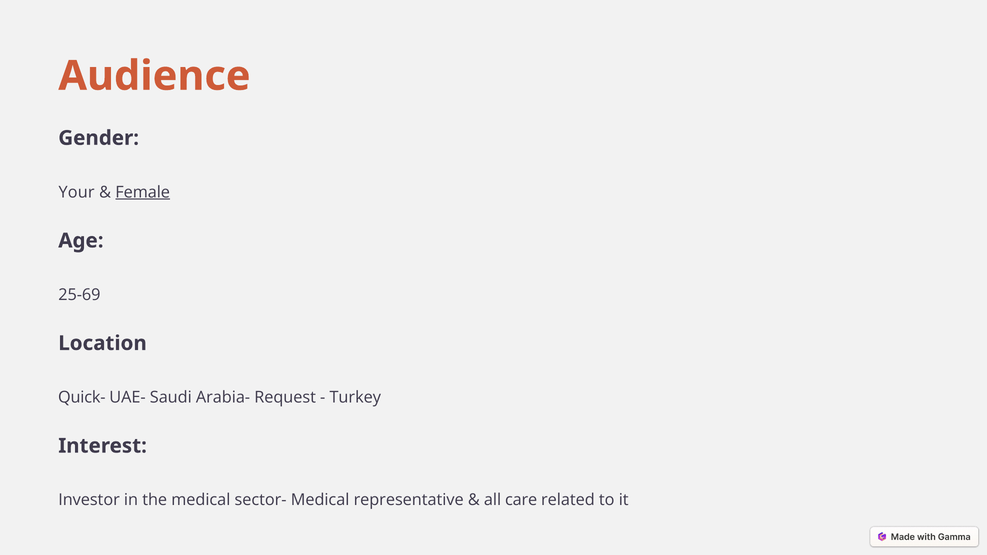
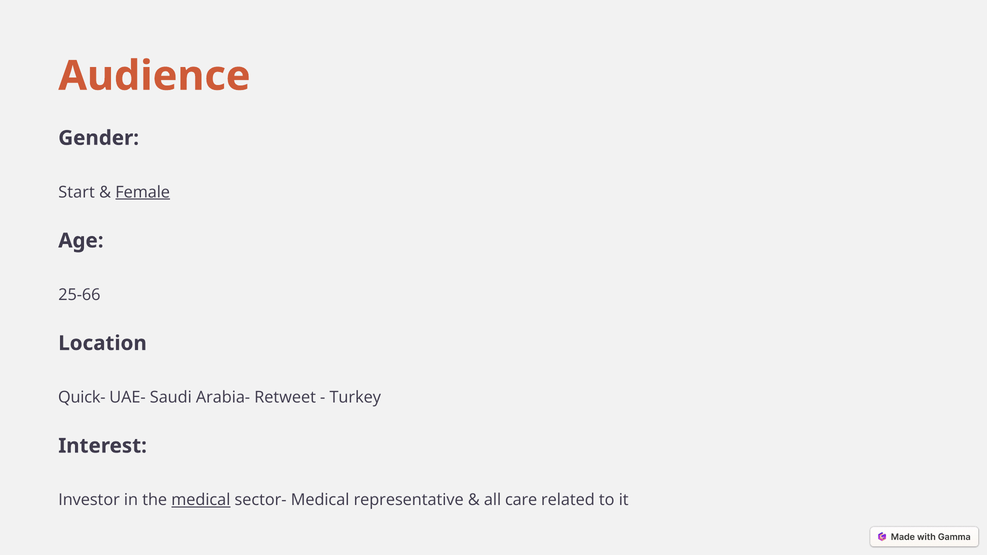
Your: Your -> Start
25-69: 25-69 -> 25-66
Request: Request -> Retweet
medical at (201, 500) underline: none -> present
